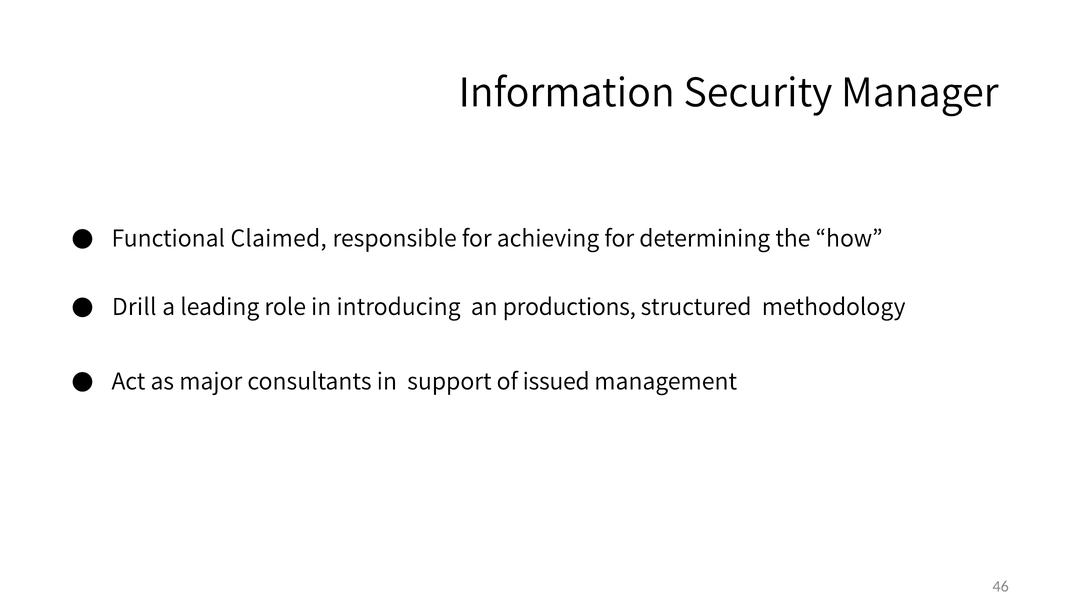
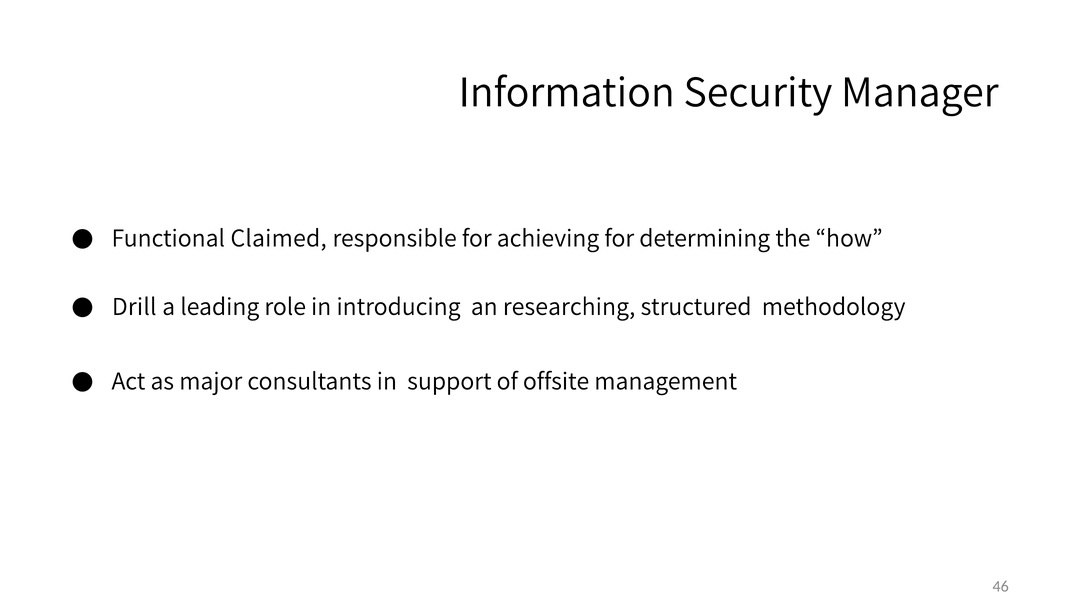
productions: productions -> researching
issued: issued -> offsite
